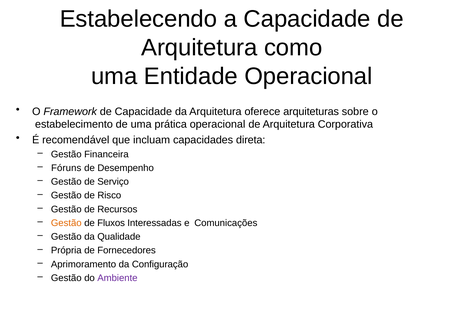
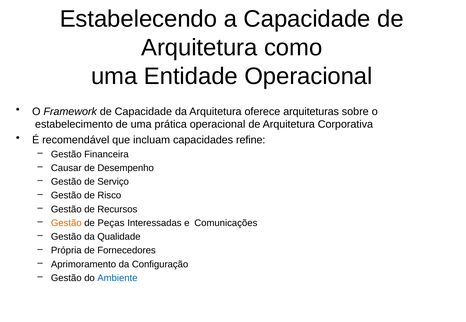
direta: direta -> refine
Fóruns: Fóruns -> Causar
Fluxos: Fluxos -> Peças
Ambiente colour: purple -> blue
